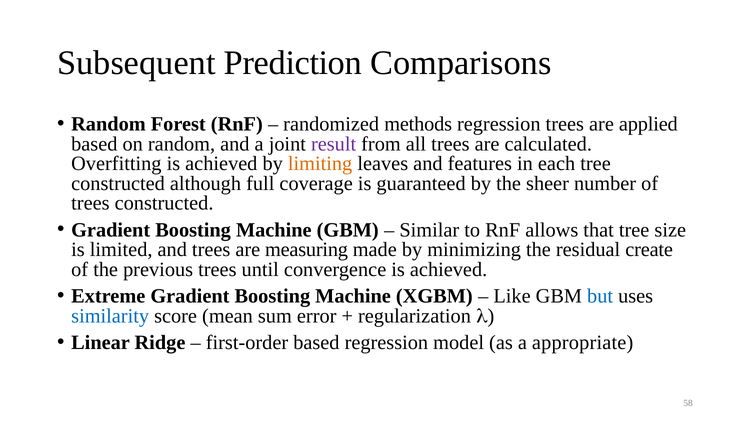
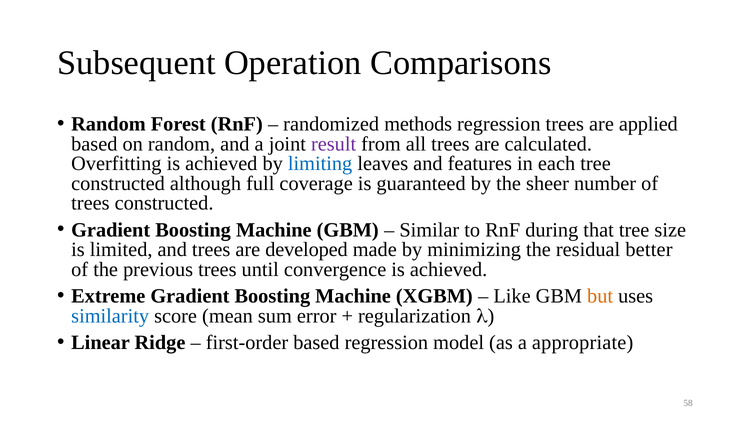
Prediction: Prediction -> Operation
limiting colour: orange -> blue
allows: allows -> during
measuring: measuring -> developed
create: create -> better
but colour: blue -> orange
